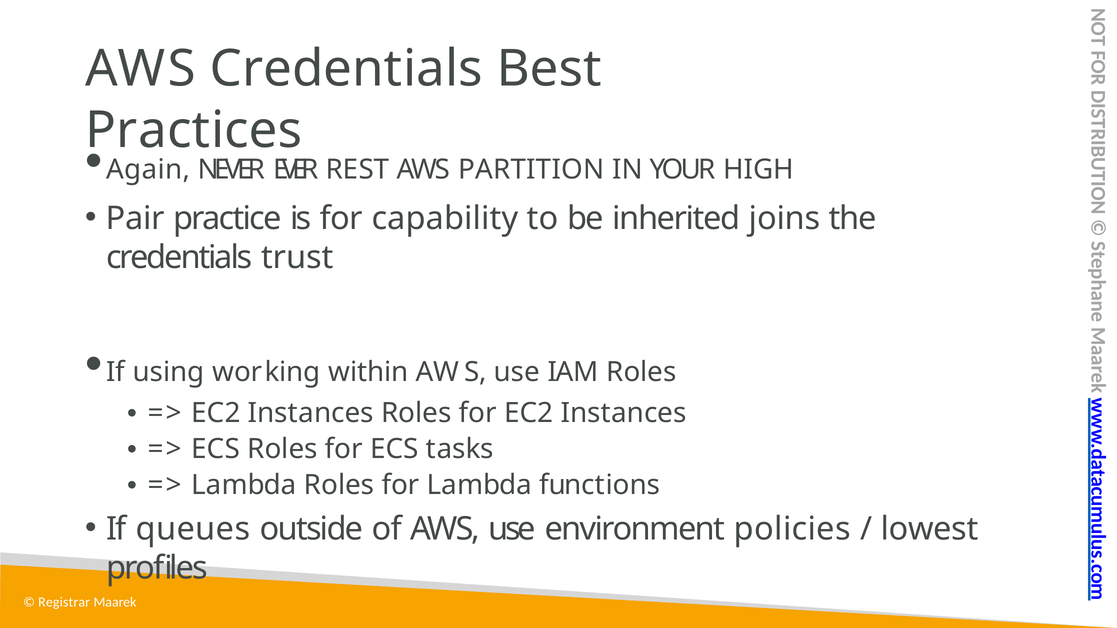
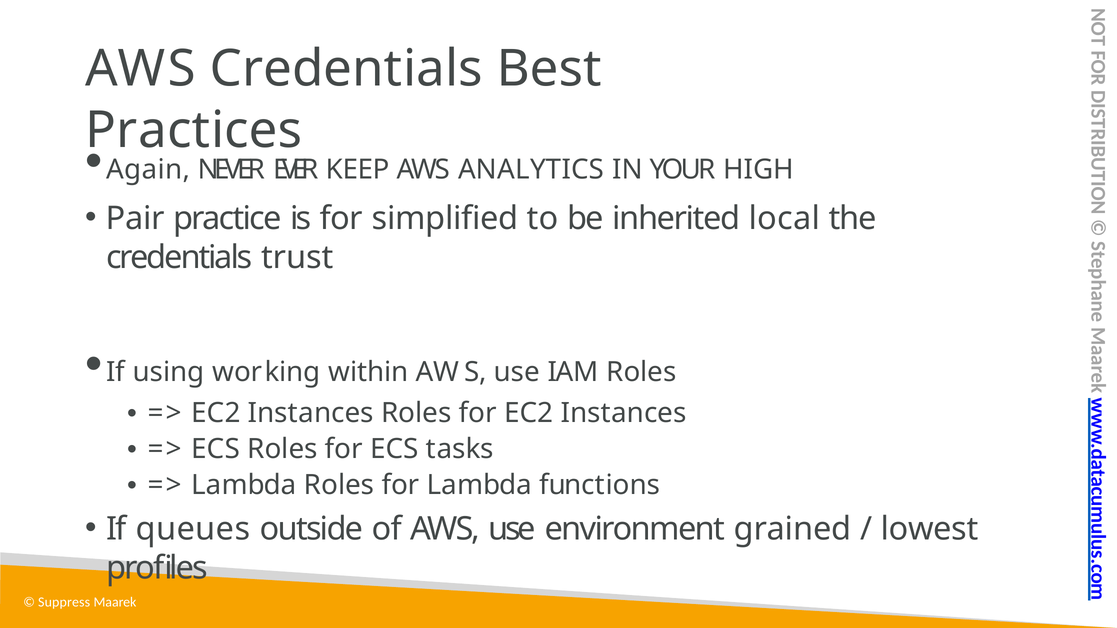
REST: REST -> KEEP
PARTITION: PARTITION -> ANALYTICS
capability: capability -> simplified
joins: joins -> local
policies: policies -> grained
Registrar: Registrar -> Suppress
